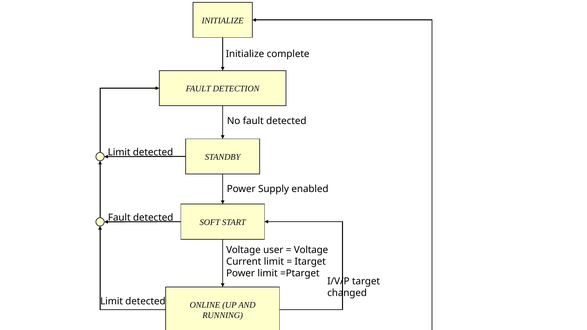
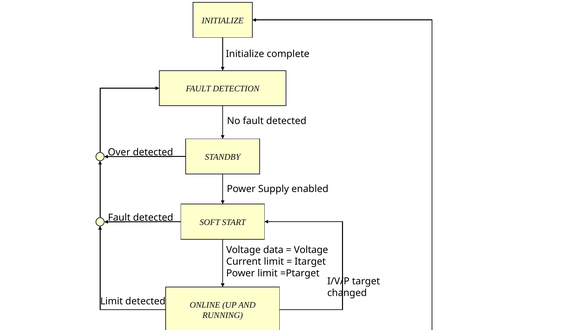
Limit at (119, 153): Limit -> Over
user: user -> data
